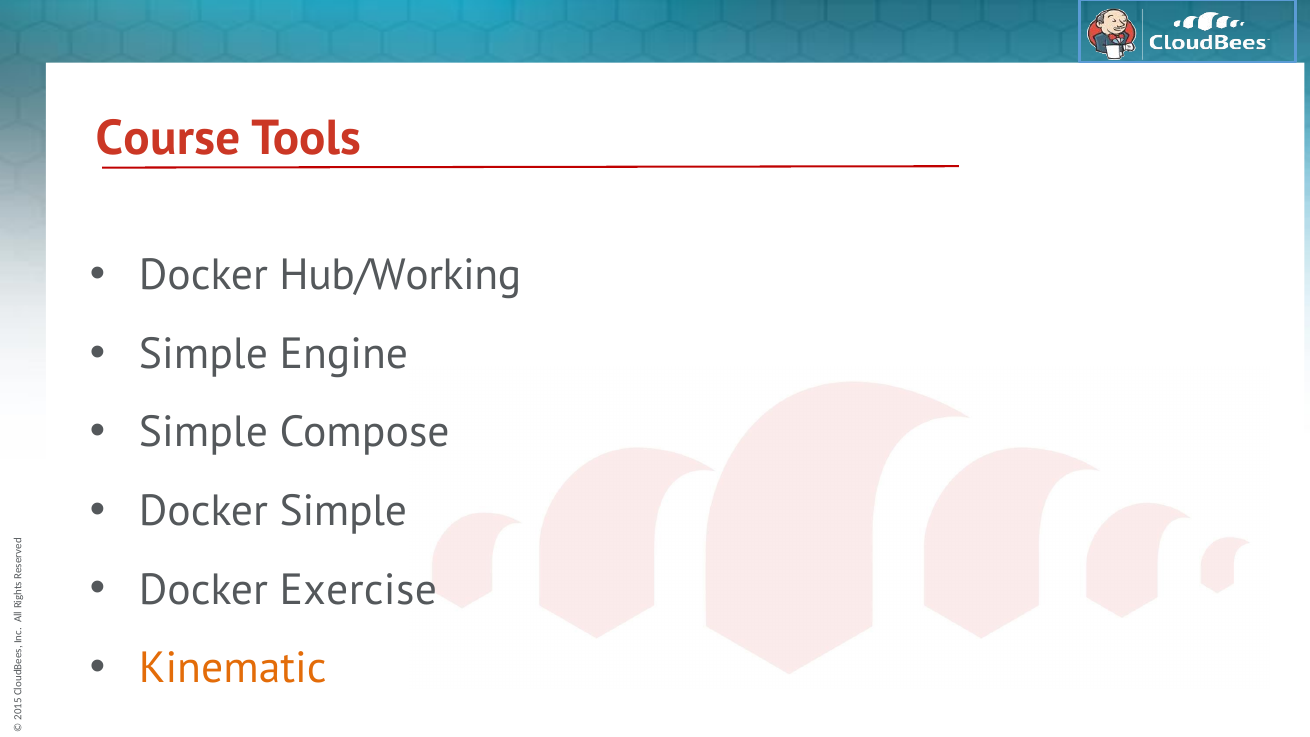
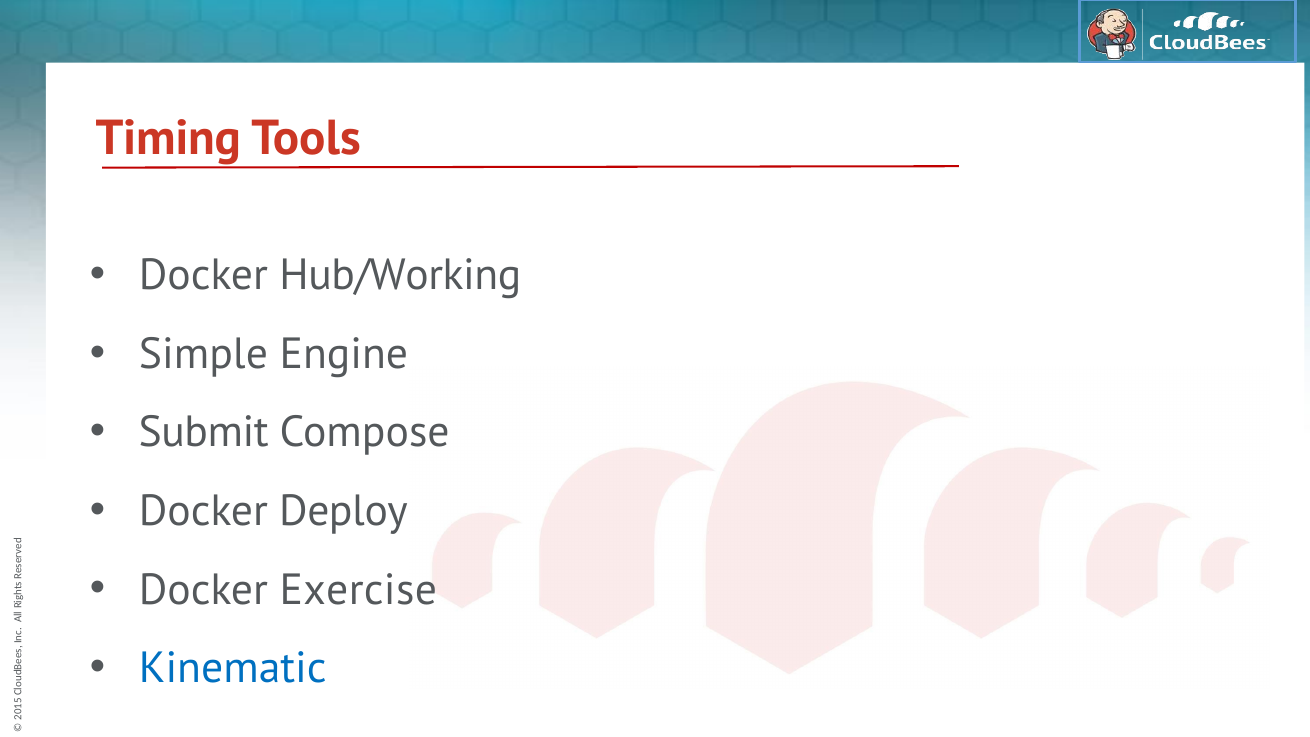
Course: Course -> Timing
Simple at (203, 432): Simple -> Submit
Docker Simple: Simple -> Deploy
Kinematic colour: orange -> blue
